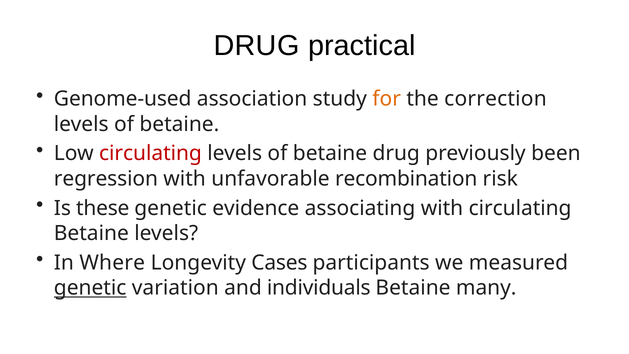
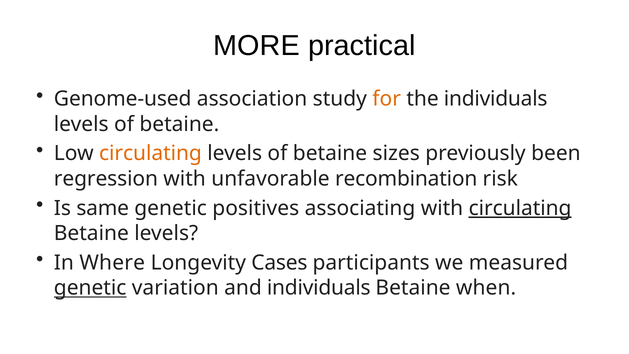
DRUG at (257, 46): DRUG -> MORE
the correction: correction -> individuals
circulating at (150, 153) colour: red -> orange
betaine drug: drug -> sizes
these: these -> same
evidence: evidence -> positives
circulating at (520, 208) underline: none -> present
many: many -> when
